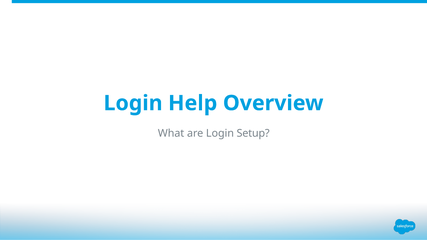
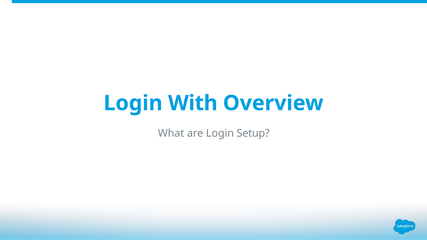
Help: Help -> With
